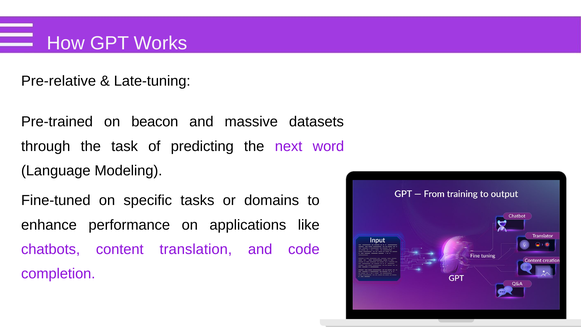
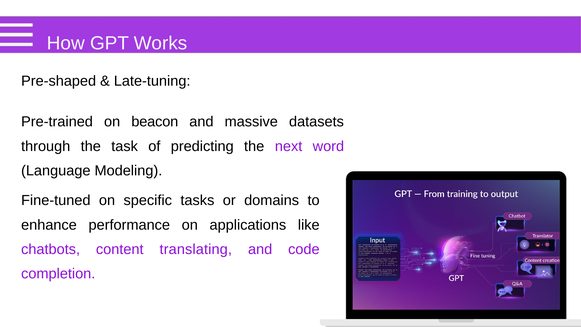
Pre-relative: Pre-relative -> Pre-shaped
translation: translation -> translating
